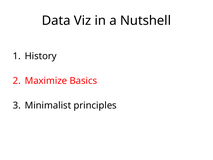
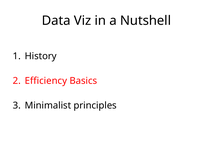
Maximize: Maximize -> Efficiency
